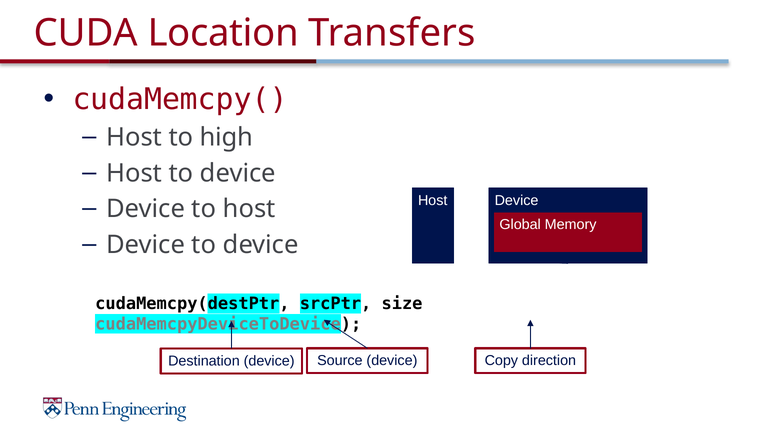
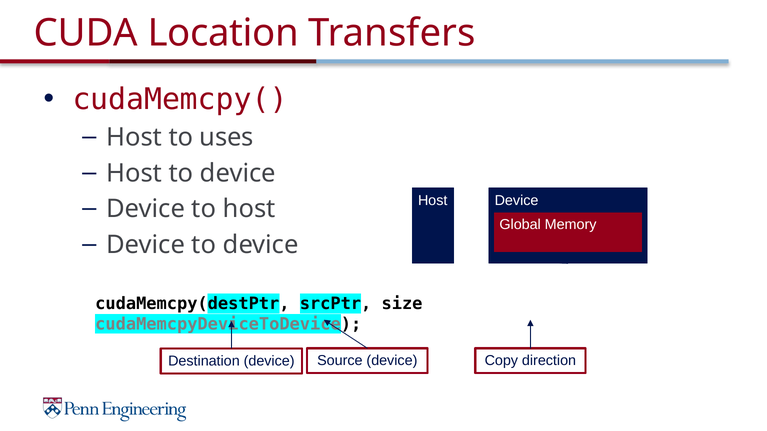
high: high -> uses
